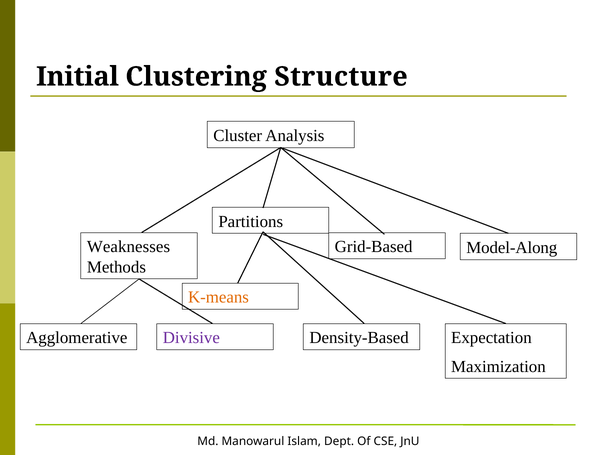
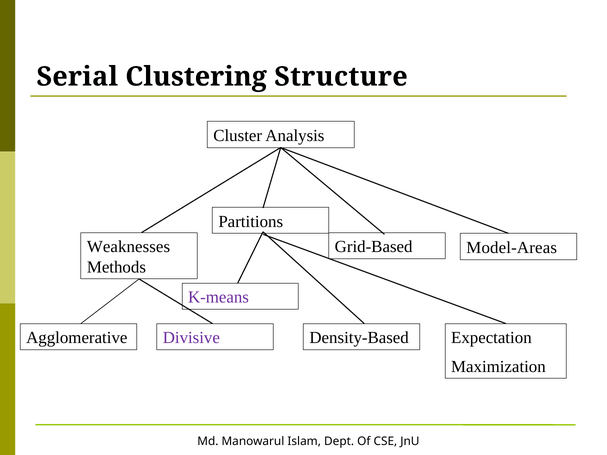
Initial: Initial -> Serial
Model-Along: Model-Along -> Model-Areas
K-means colour: orange -> purple
